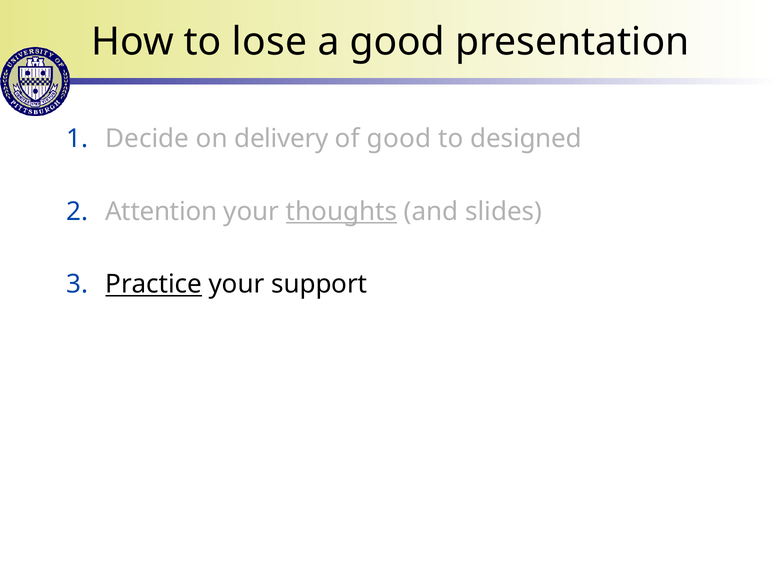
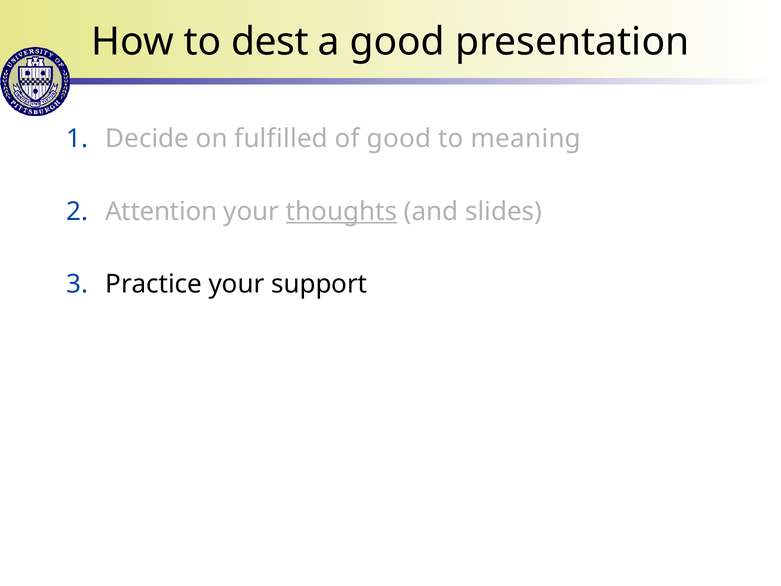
lose: lose -> dest
delivery: delivery -> fulfilled
designed: designed -> meaning
Practice underline: present -> none
